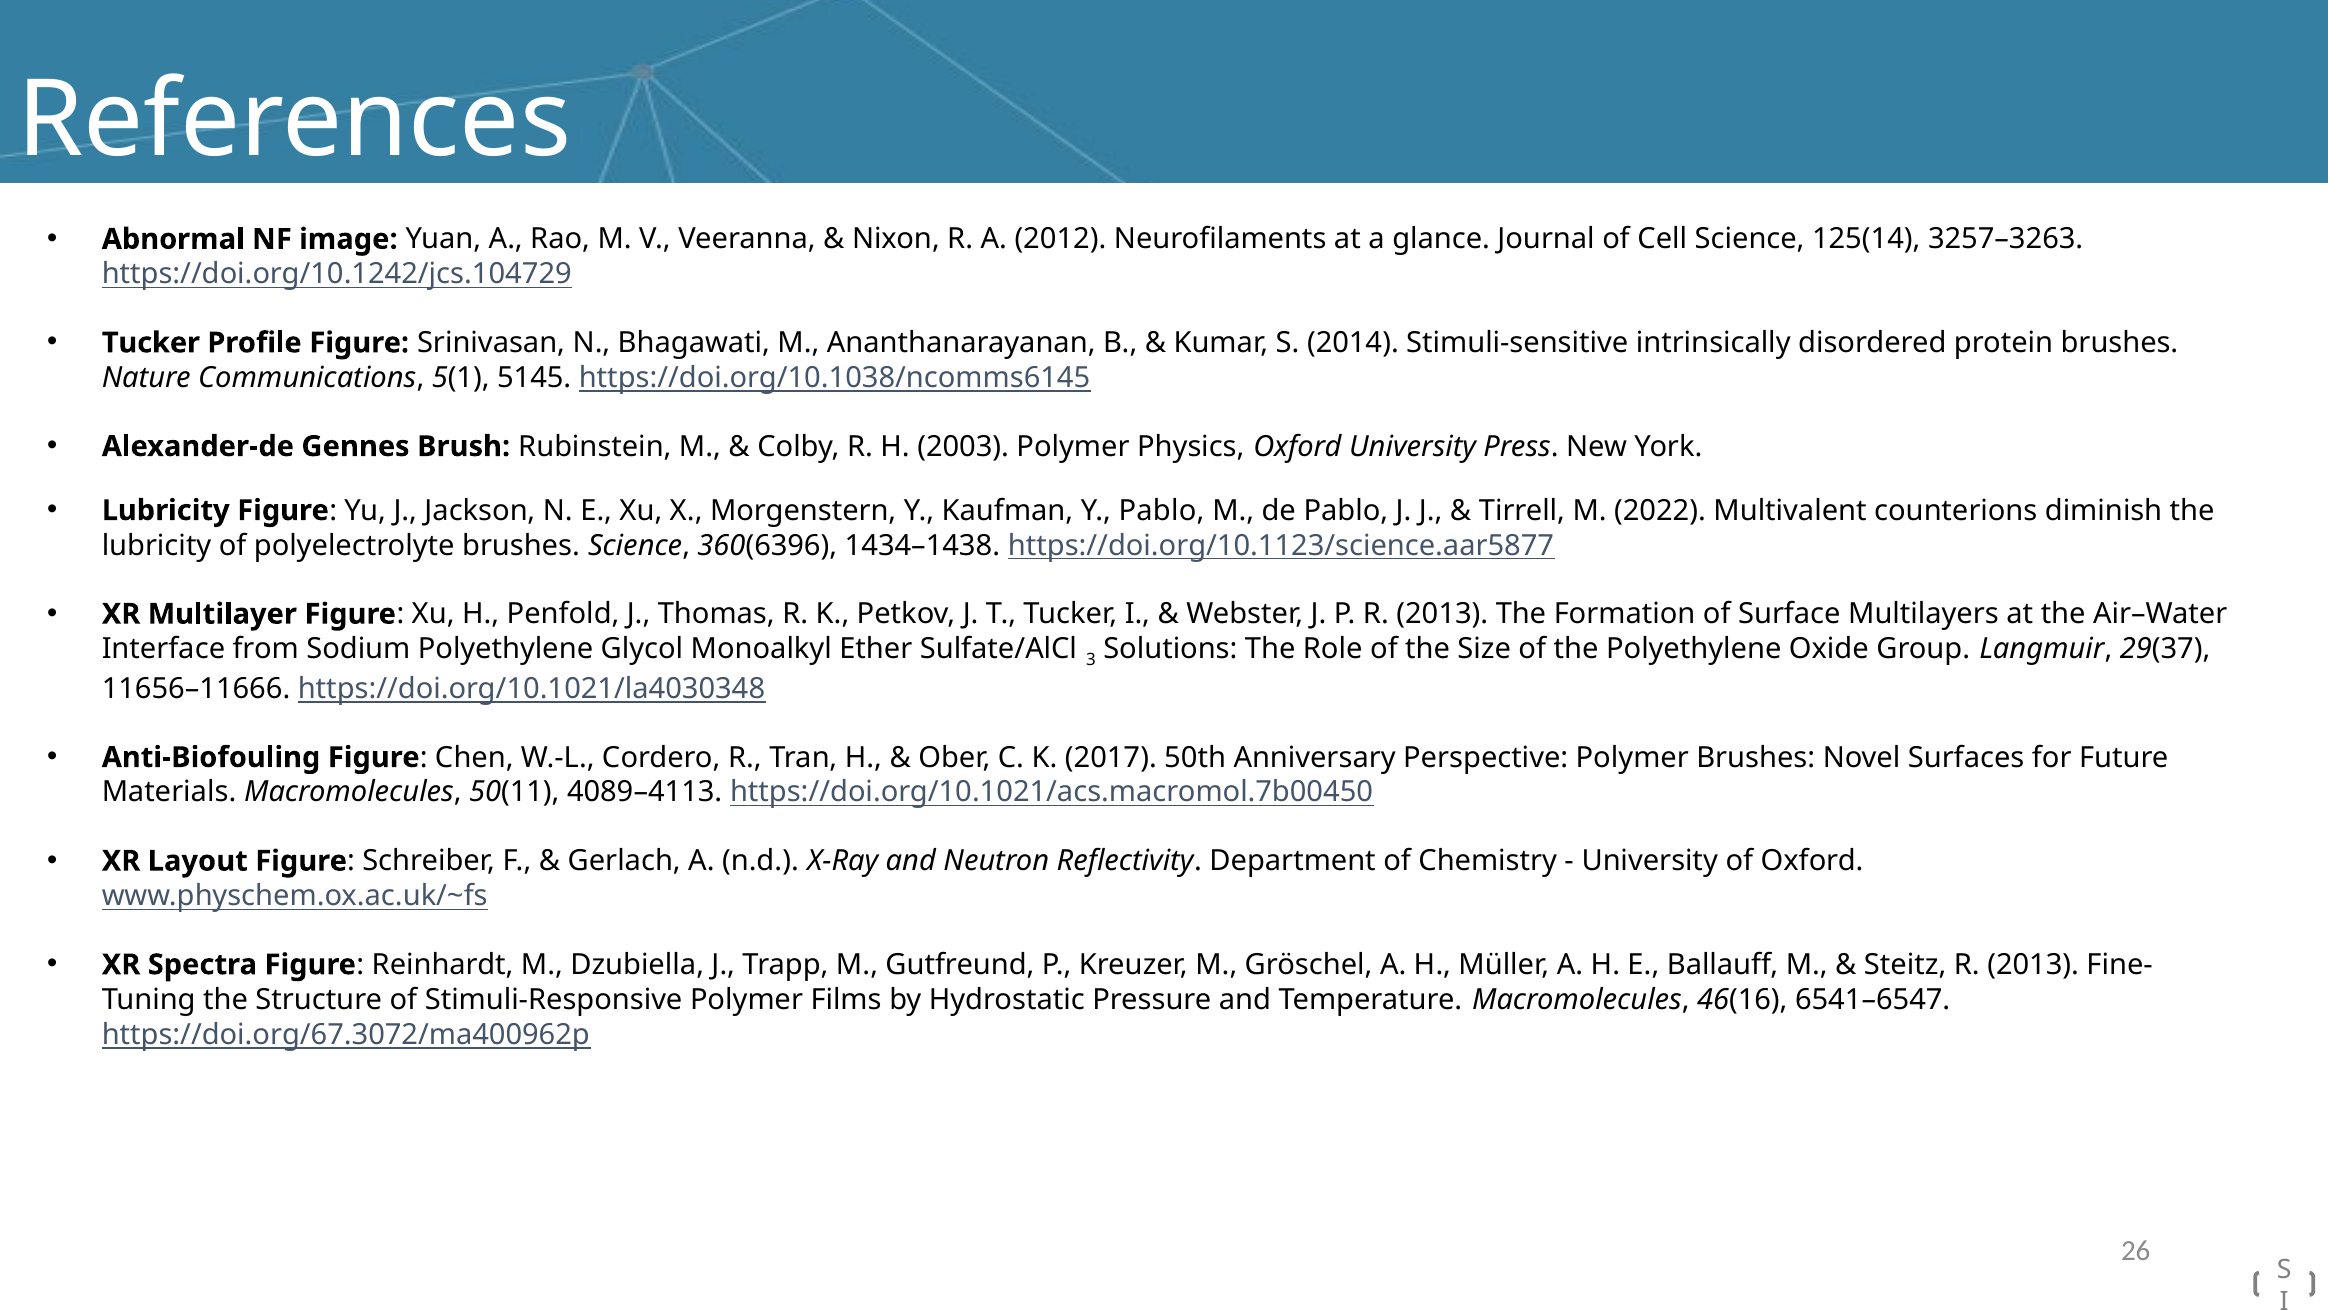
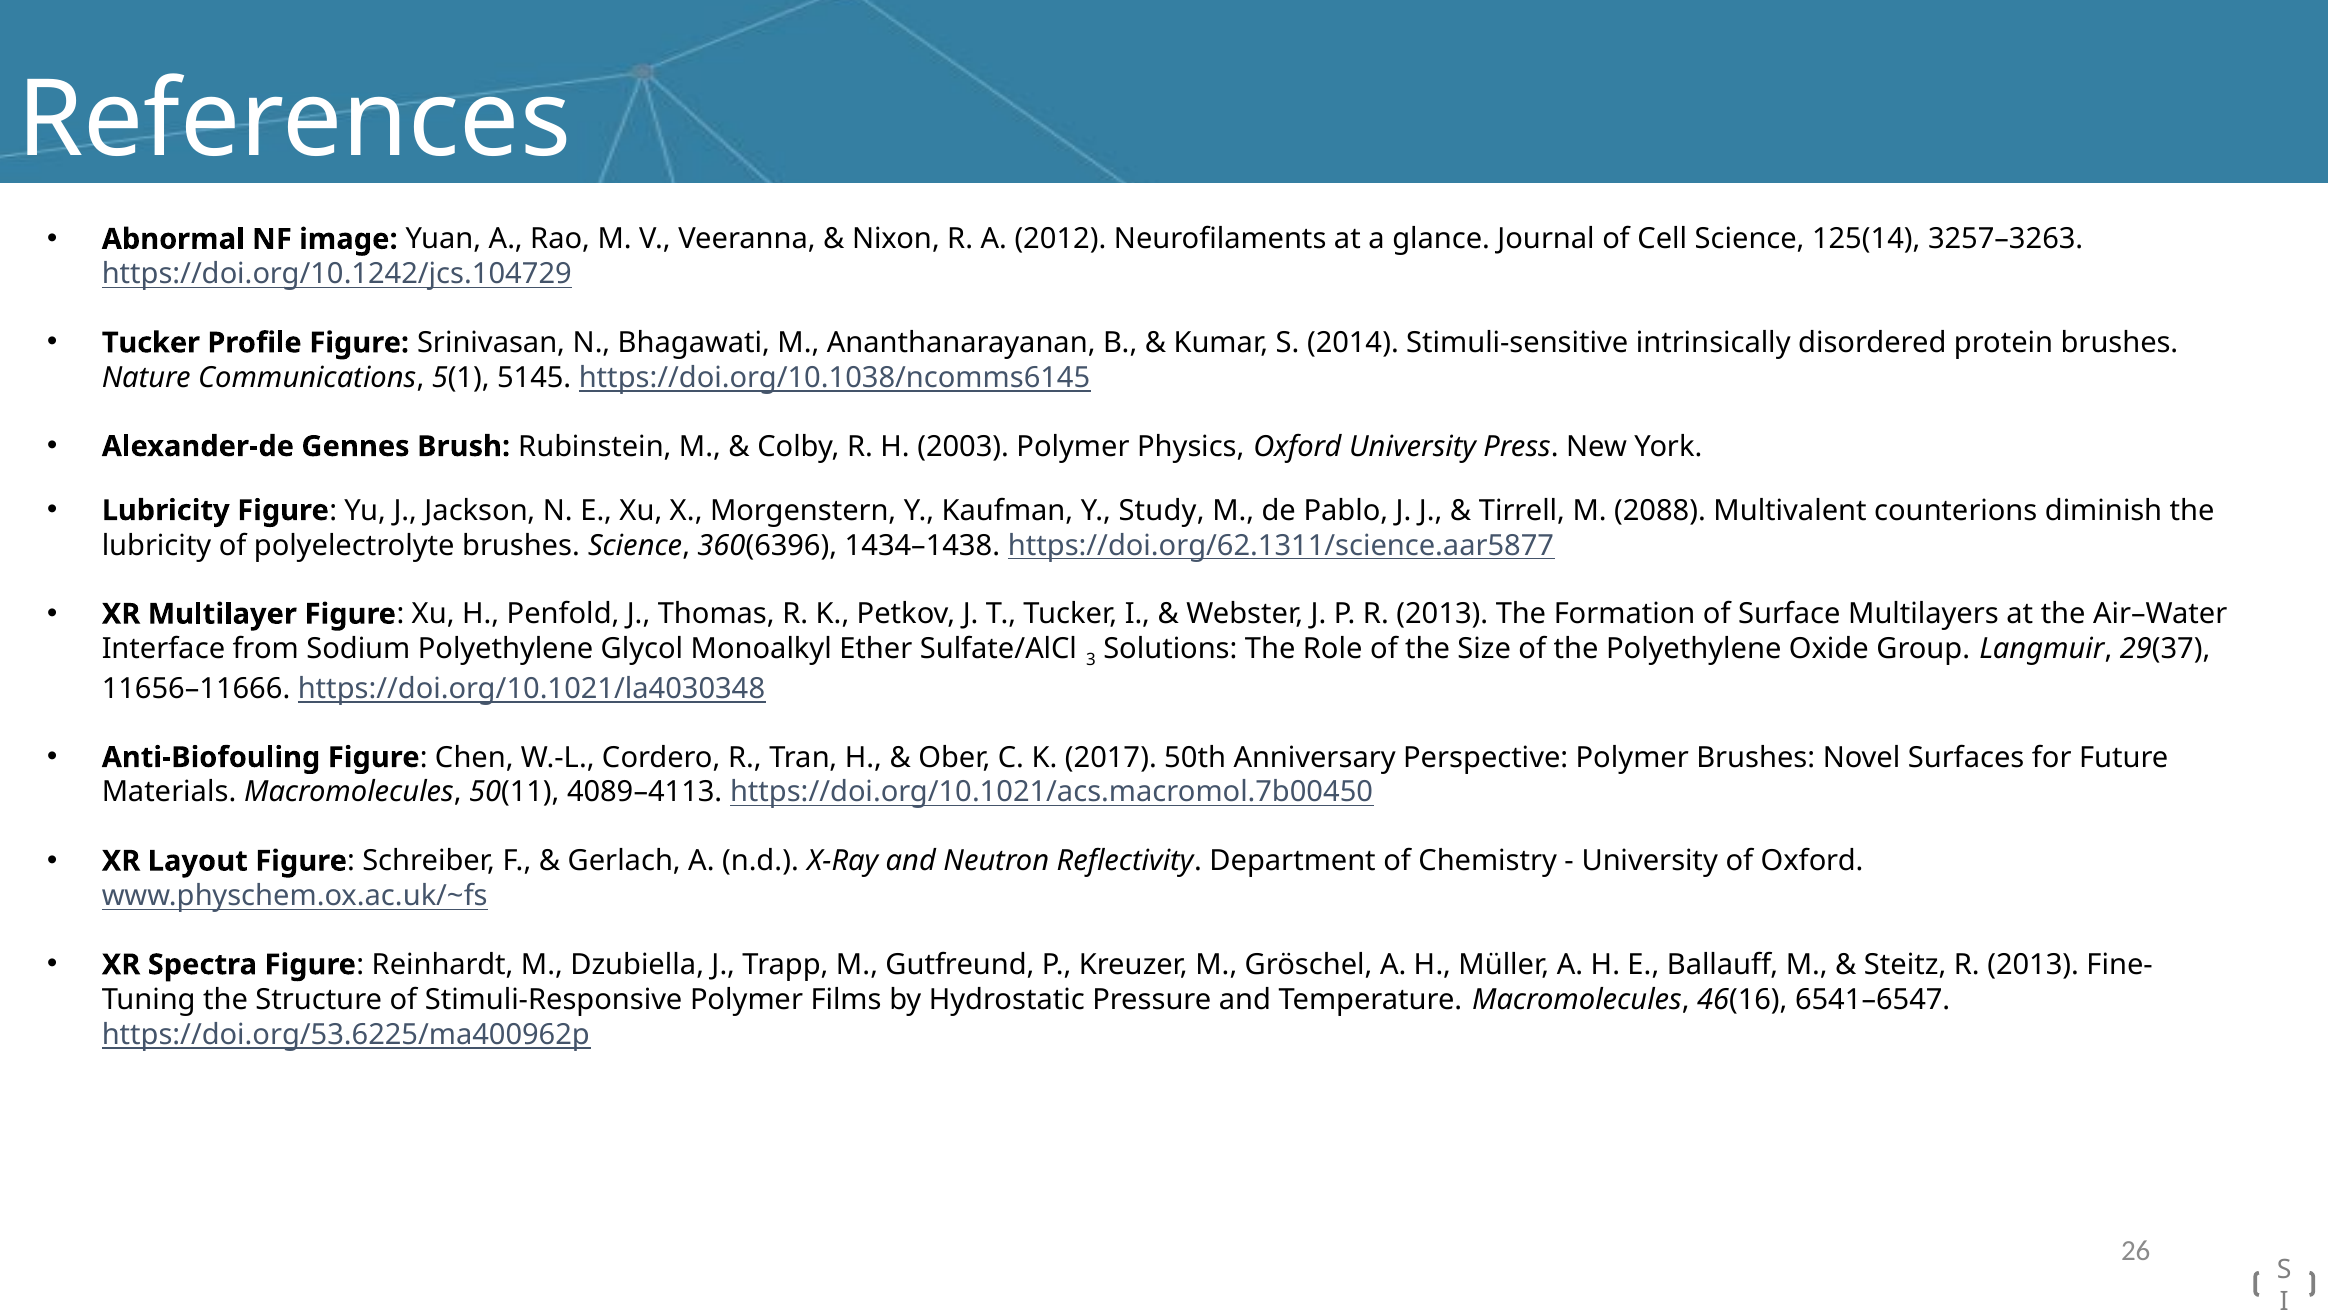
Y Pablo: Pablo -> Study
2022: 2022 -> 2088
https://doi.org/10.1123/science.aar5877: https://doi.org/10.1123/science.aar5877 -> https://doi.org/62.1311/science.aar5877
https://doi.org/67.3072/ma400962p: https://doi.org/67.3072/ma400962p -> https://doi.org/53.6225/ma400962p
